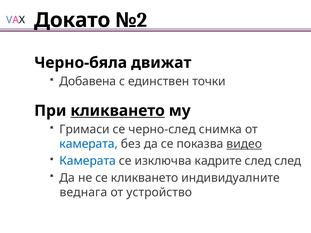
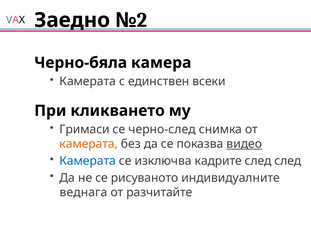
Докато: Докато -> Заедно
движат: движат -> камера
Добавена at (88, 82): Добавена -> Камерата
точки: точки -> всеки
кликването at (118, 111) underline: present -> none
камерата at (89, 144) colour: blue -> orange
се кликването: кликването -> рисуваното
устройство: устройство -> разчитайте
